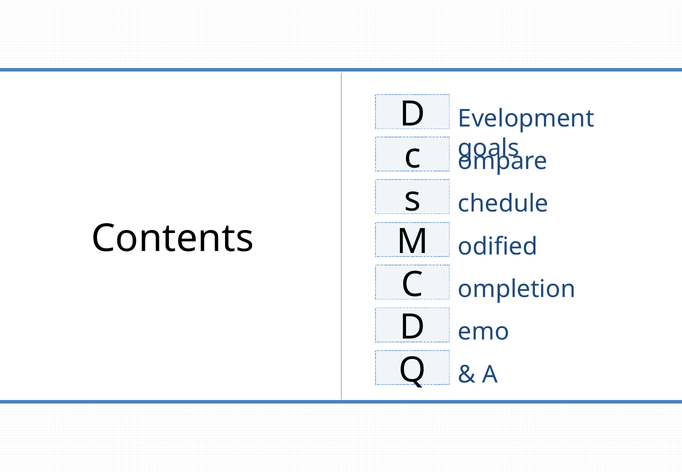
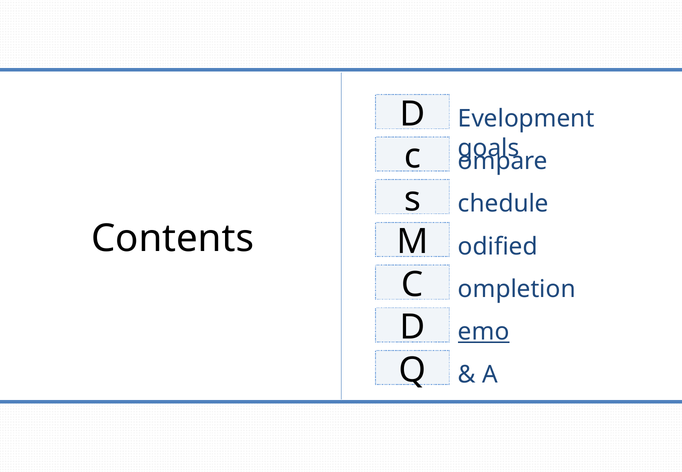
emo underline: none -> present
